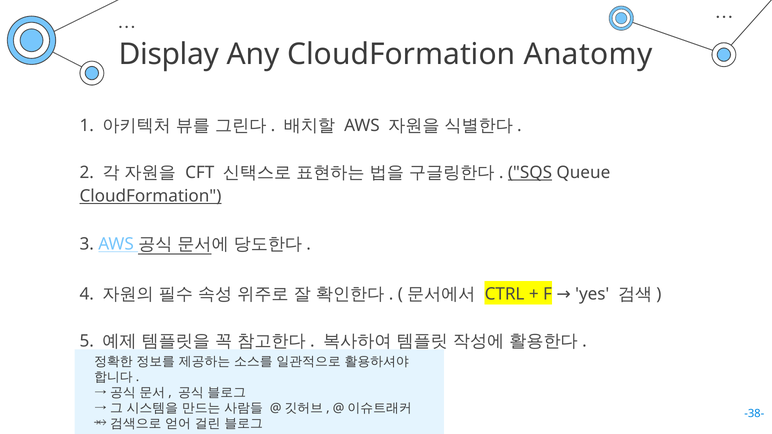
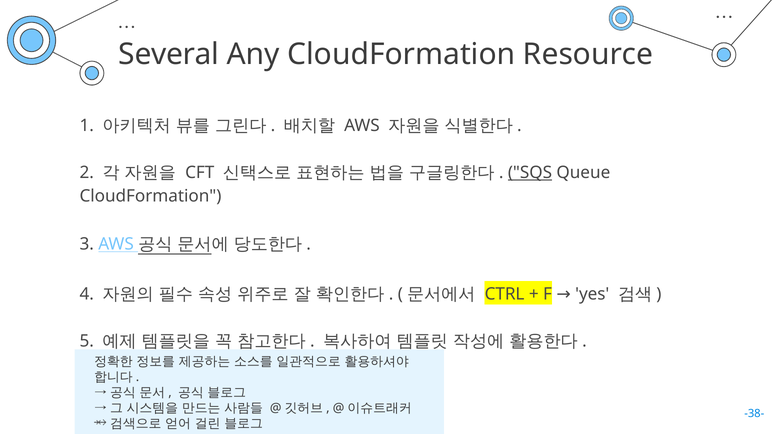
Display: Display -> Several
Anatomy: Anatomy -> Resource
CloudFormation at (150, 196) underline: present -> none
